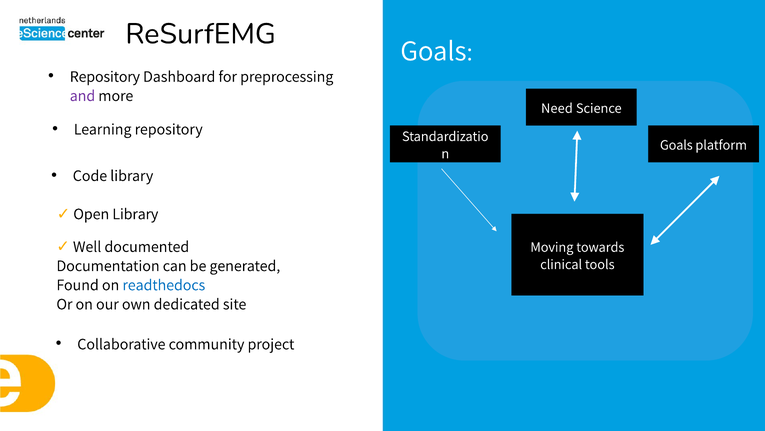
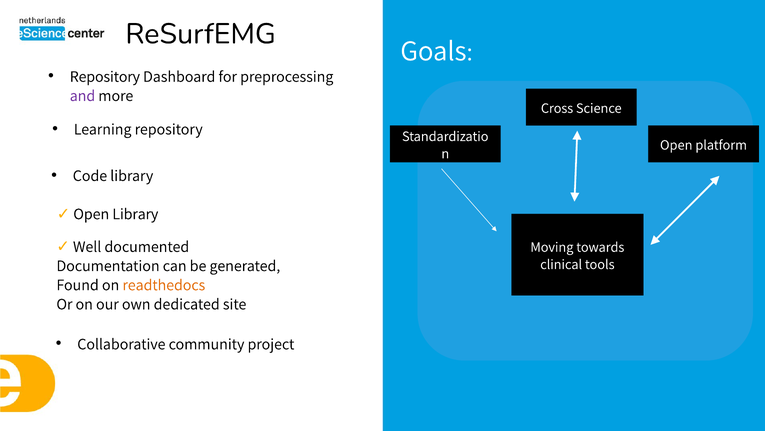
Need: Need -> Cross
Goals at (676, 145): Goals -> Open
readthedocs colour: blue -> orange
